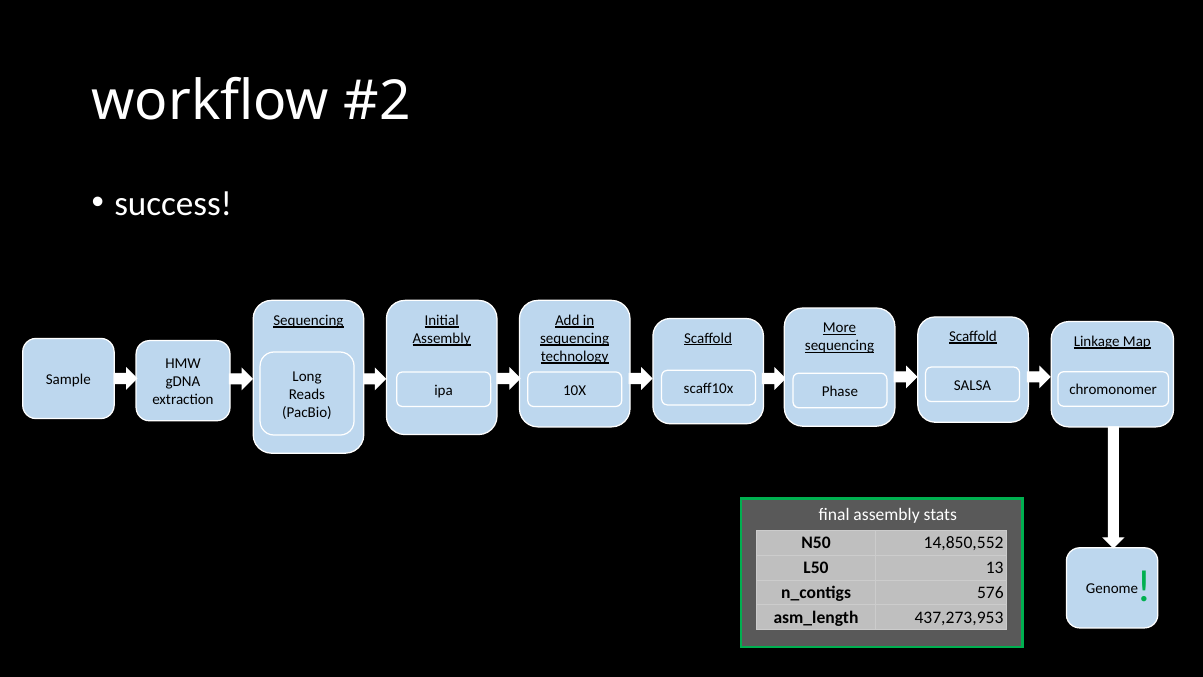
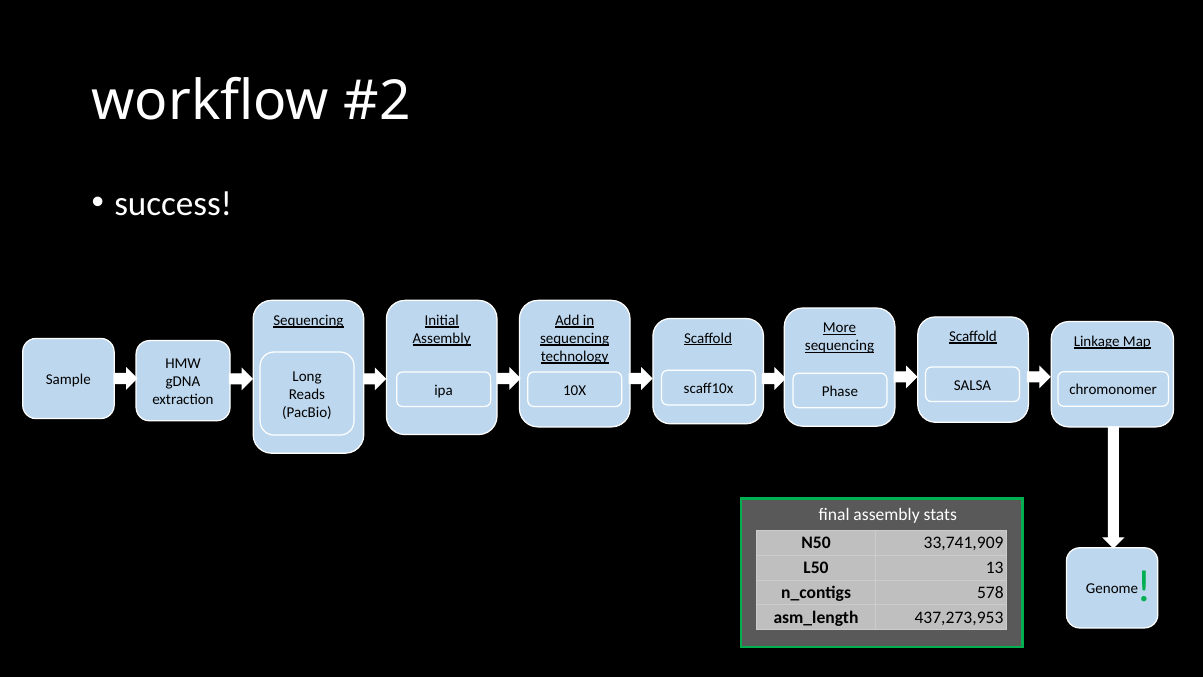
14,850,552: 14,850,552 -> 33,741,909
576: 576 -> 578
